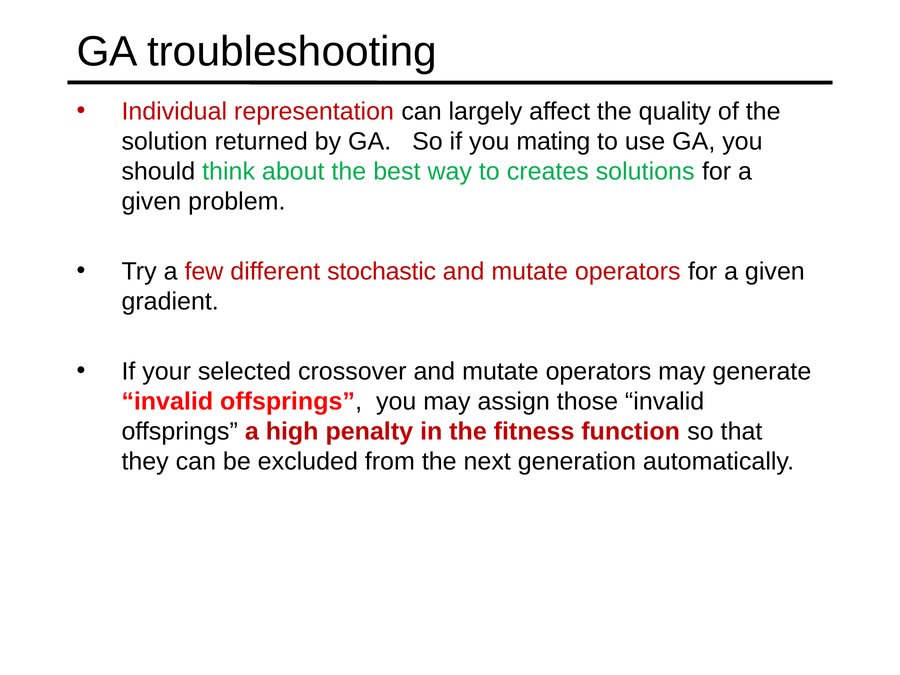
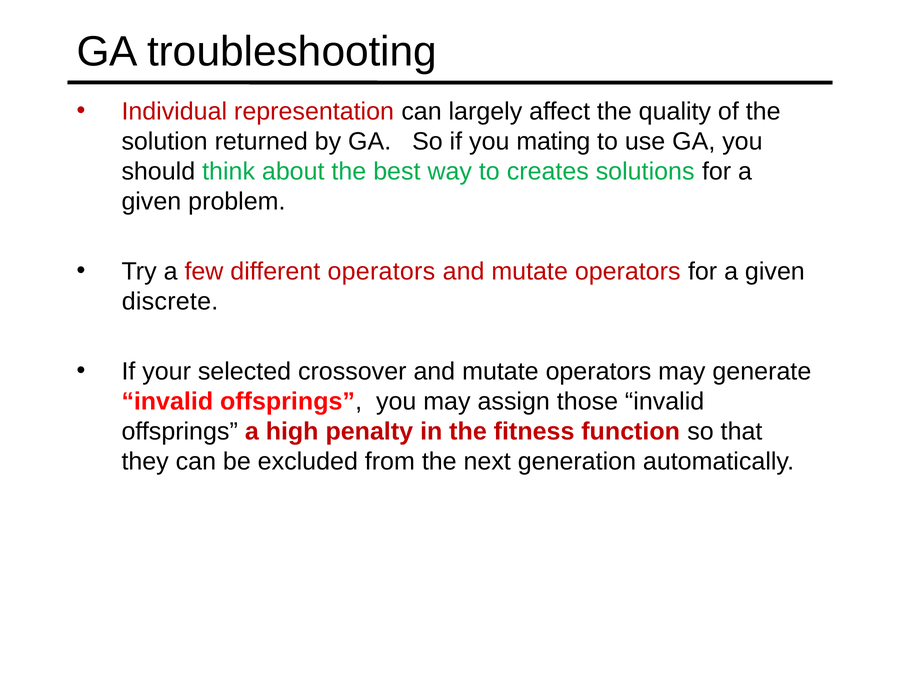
different stochastic: stochastic -> operators
gradient: gradient -> discrete
